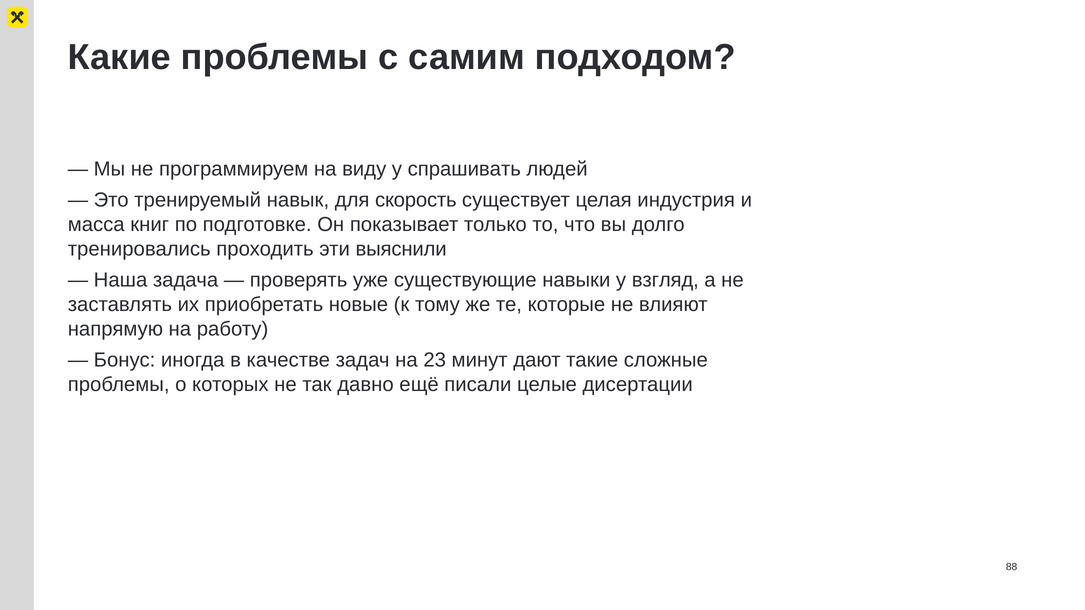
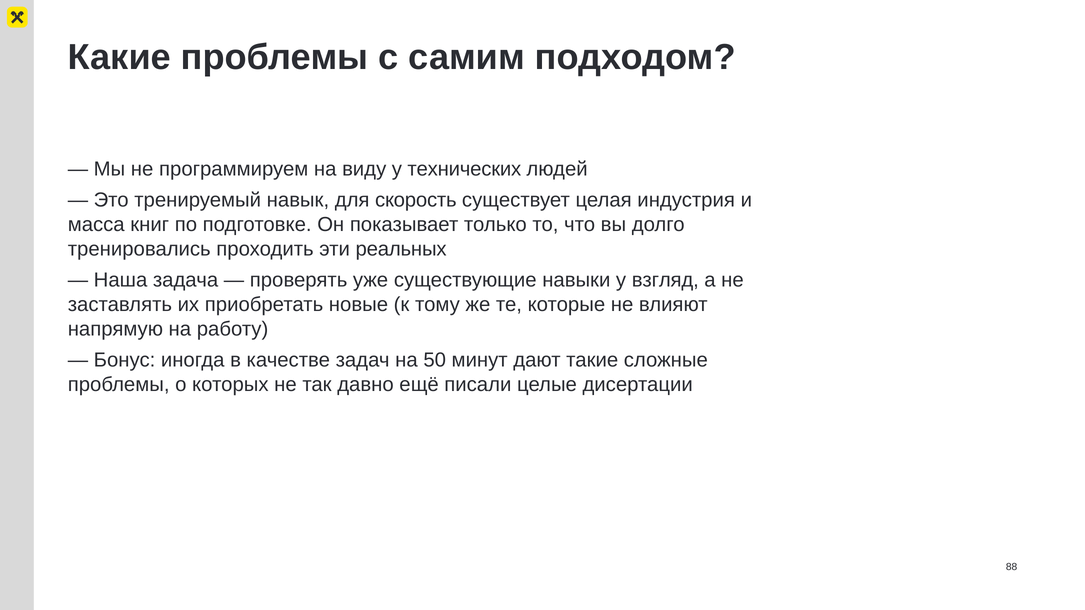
спрашивать: спрашивать -> технических
выяснили: выяснили -> реальных
23: 23 -> 50
